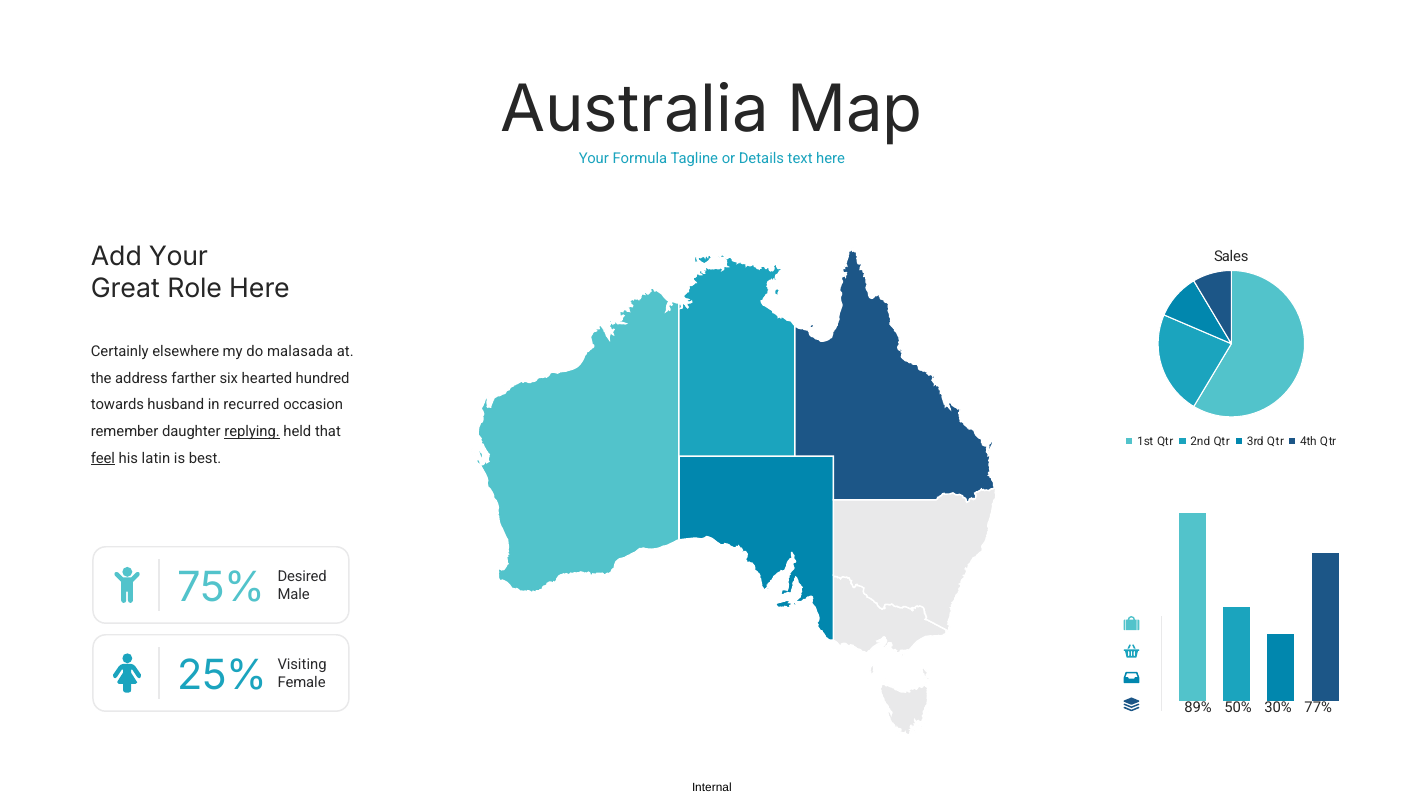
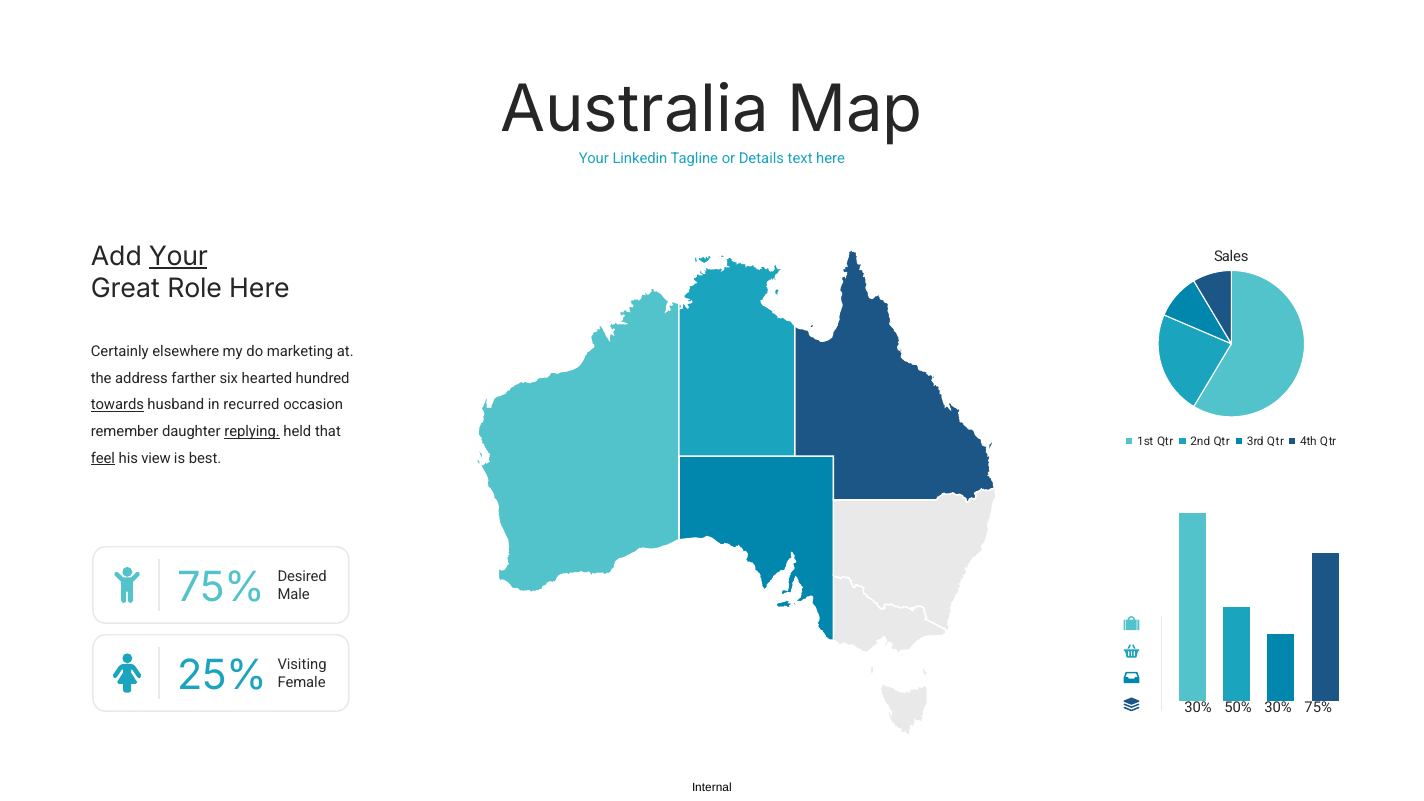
Formula: Formula -> Linkedin
Your at (178, 257) underline: none -> present
malasada: malasada -> marketing
towards underline: none -> present
latin: latin -> view
89% at (1198, 707): 89% -> 30%
30% 77%: 77% -> 75%
